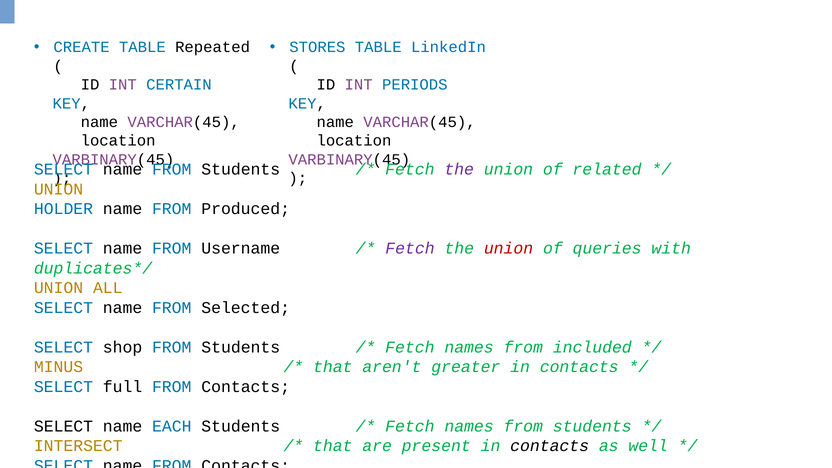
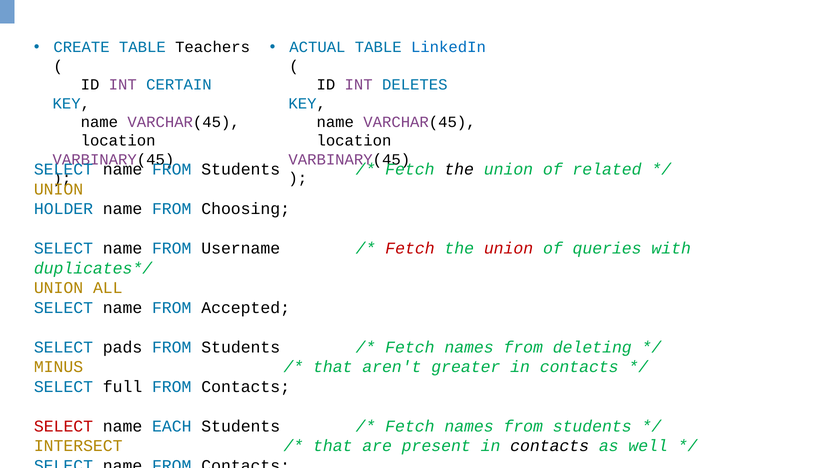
Repeated: Repeated -> Teachers
STORES: STORES -> ACTUAL
PERIODS: PERIODS -> DELETES
the at (459, 169) colour: purple -> black
Produced: Produced -> Choosing
Fetch at (410, 248) colour: purple -> red
Selected: Selected -> Accepted
shop: shop -> pads
included: included -> deleting
SELECT at (64, 426) colour: black -> red
